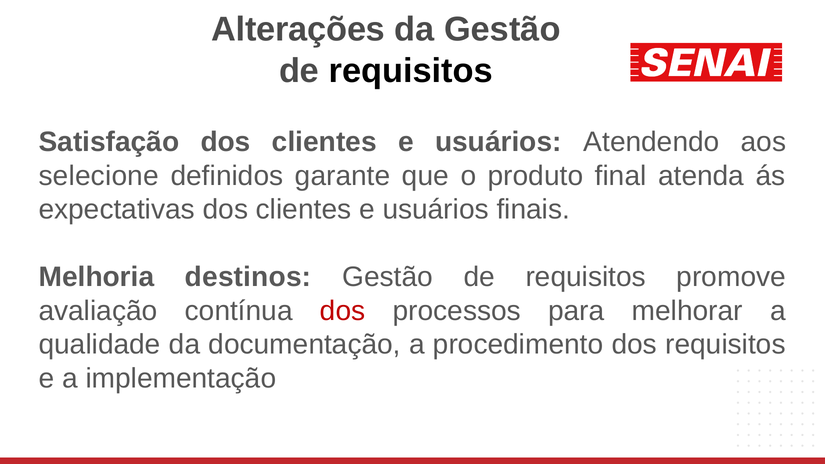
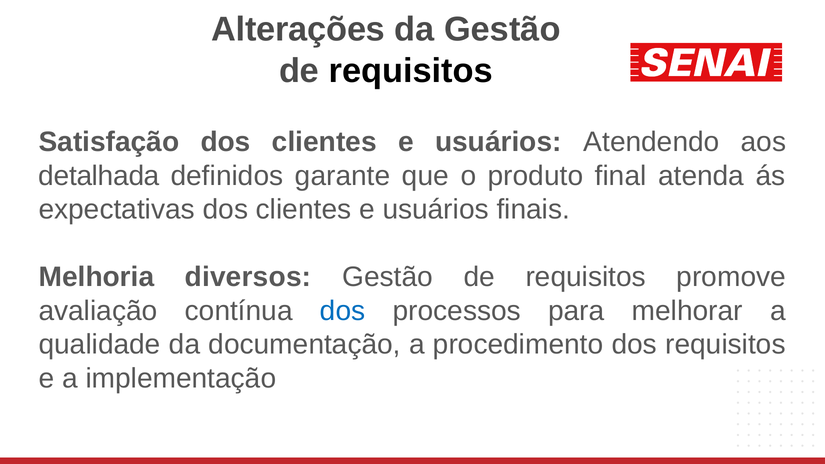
selecione: selecione -> detalhada
destinos: destinos -> diversos
dos at (343, 311) colour: red -> blue
